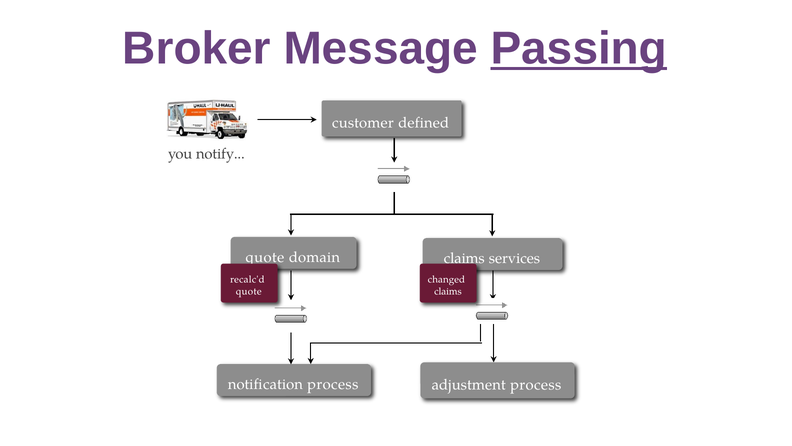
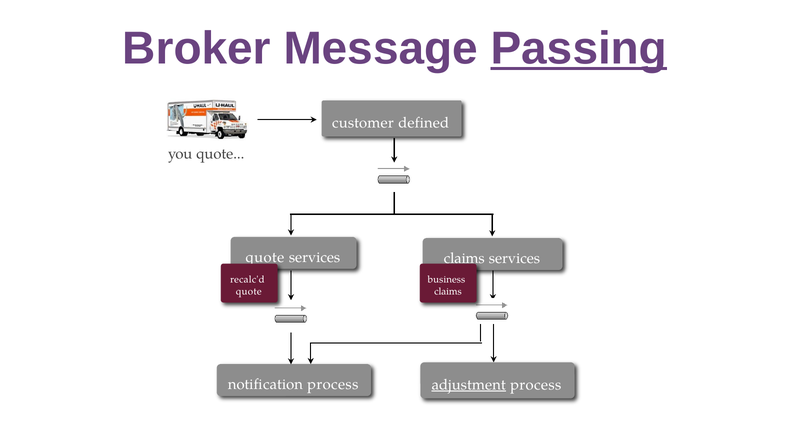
you notify: notify -> quote
domain at (314, 257): domain -> services
changed: changed -> business
adjustment underline: none -> present
